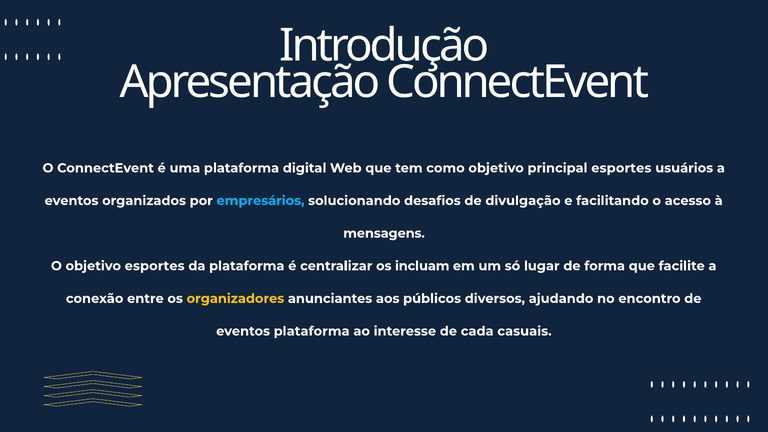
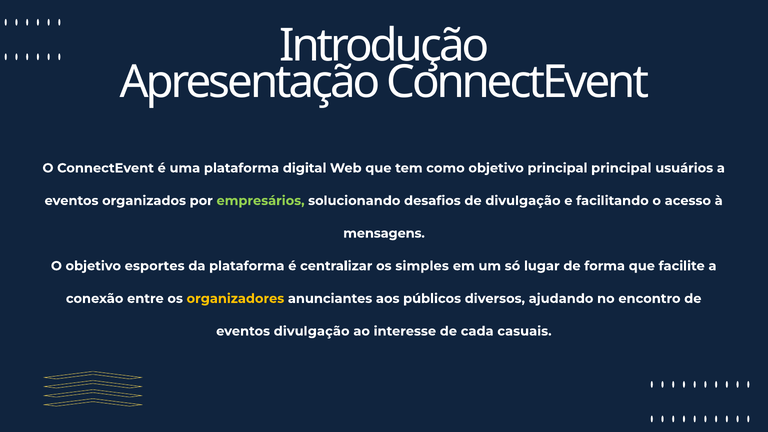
principal esportes: esportes -> principal
empresários colour: light blue -> light green
incluam: incluam -> simples
eventos plataforma: plataforma -> divulgação
